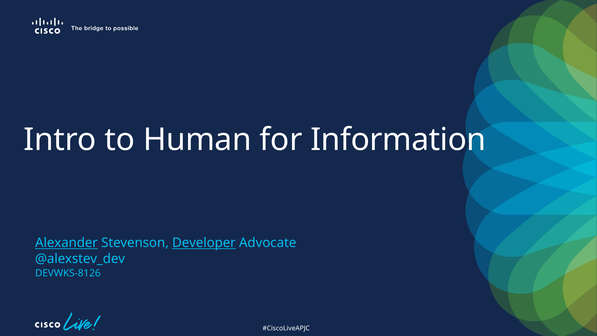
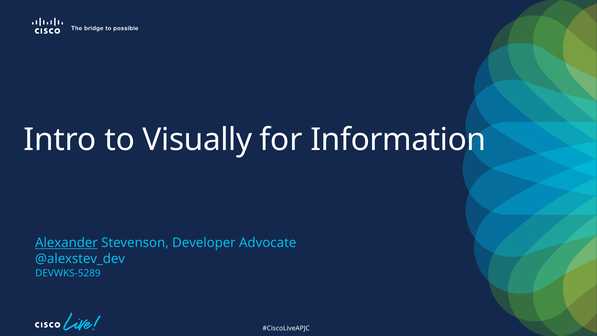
Human: Human -> Visually
Developer underline: present -> none
DEVWKS-8126: DEVWKS-8126 -> DEVWKS-5289
